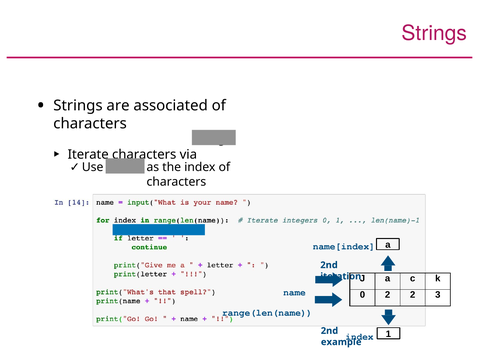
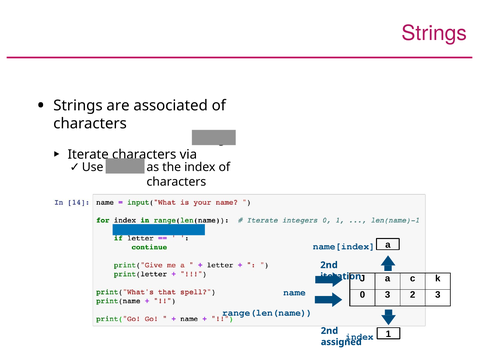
0 2: 2 -> 3
example: example -> assigned
